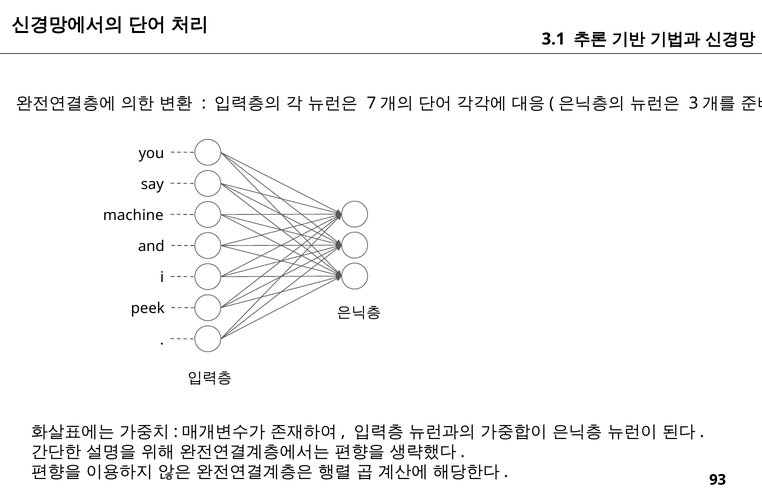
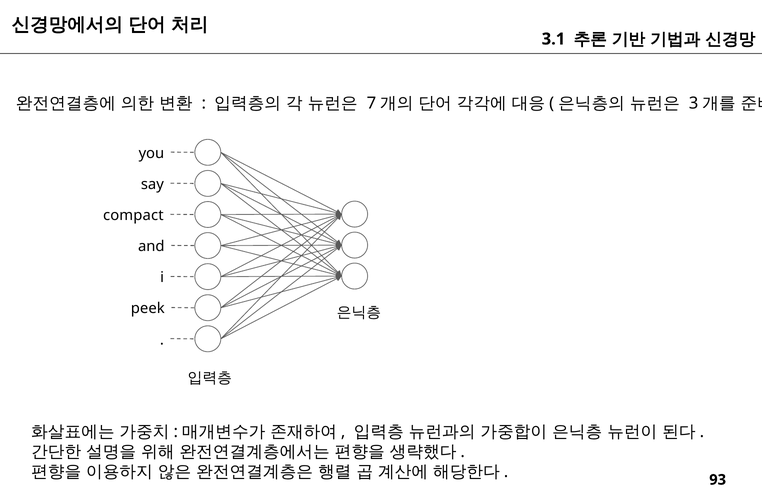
machine: machine -> compact
